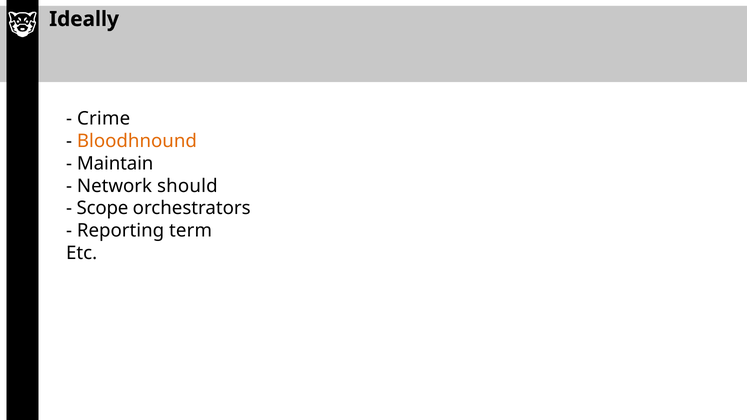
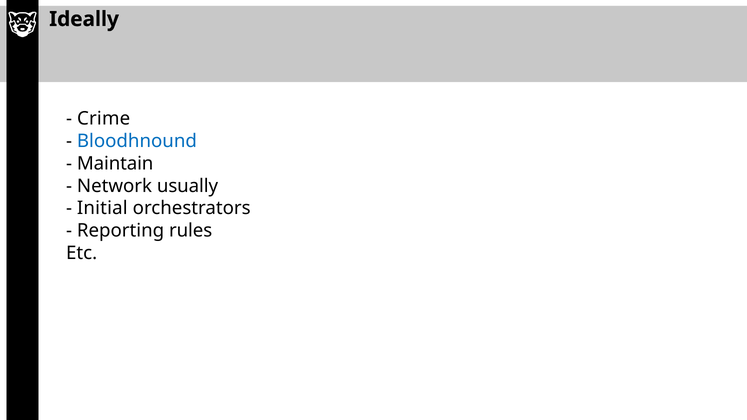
Bloodhnound colour: orange -> blue
should: should -> usually
Scope: Scope -> Initial
term: term -> rules
